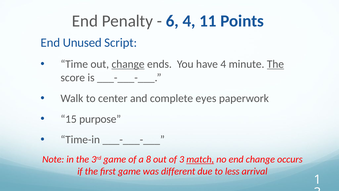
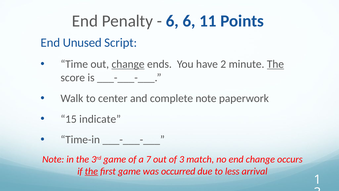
6 4: 4 -> 6
have 4: 4 -> 2
complete eyes: eyes -> note
purpose: purpose -> indicate
8: 8 -> 7
match underline: present -> none
the at (91, 171) underline: none -> present
different: different -> occurred
